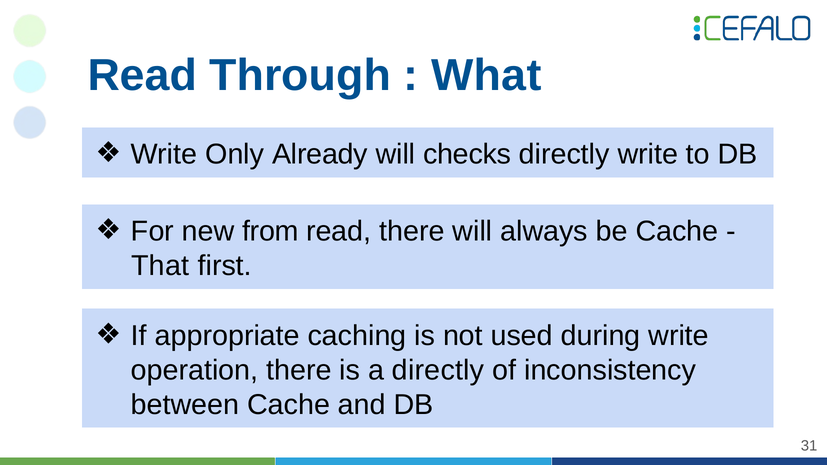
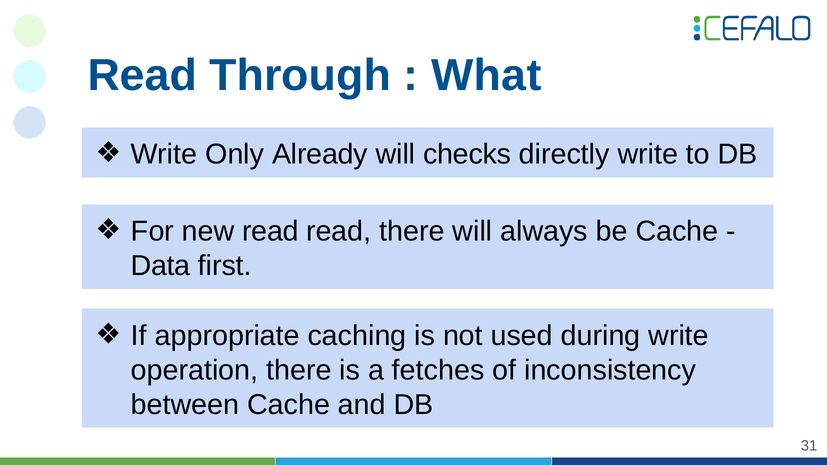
new from: from -> read
That: That -> Data
a directly: directly -> fetches
